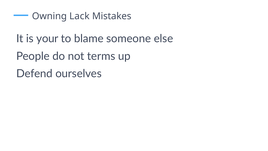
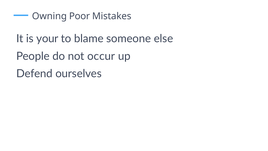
Lack: Lack -> Poor
terms: terms -> occur
